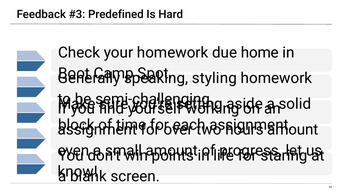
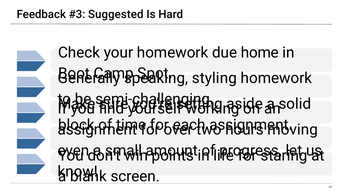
Predefined: Predefined -> Suggested
amount at (293, 130): amount -> moving
